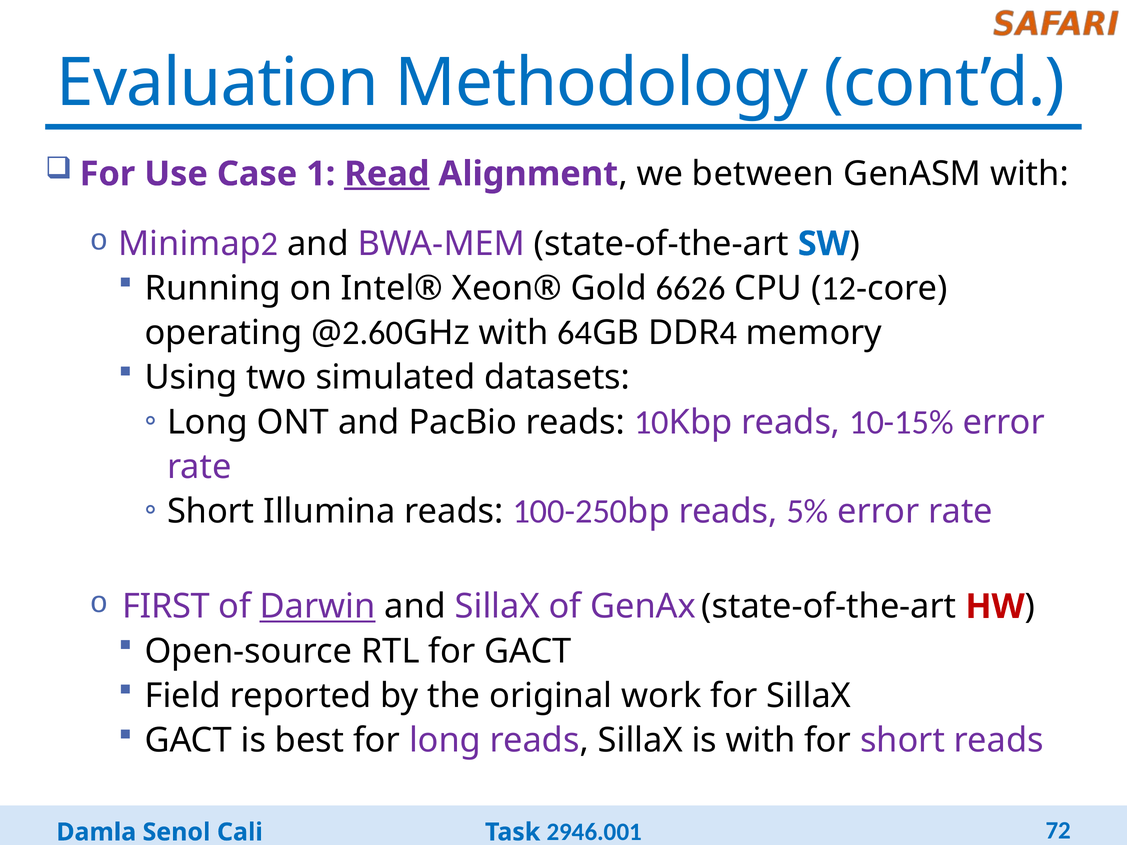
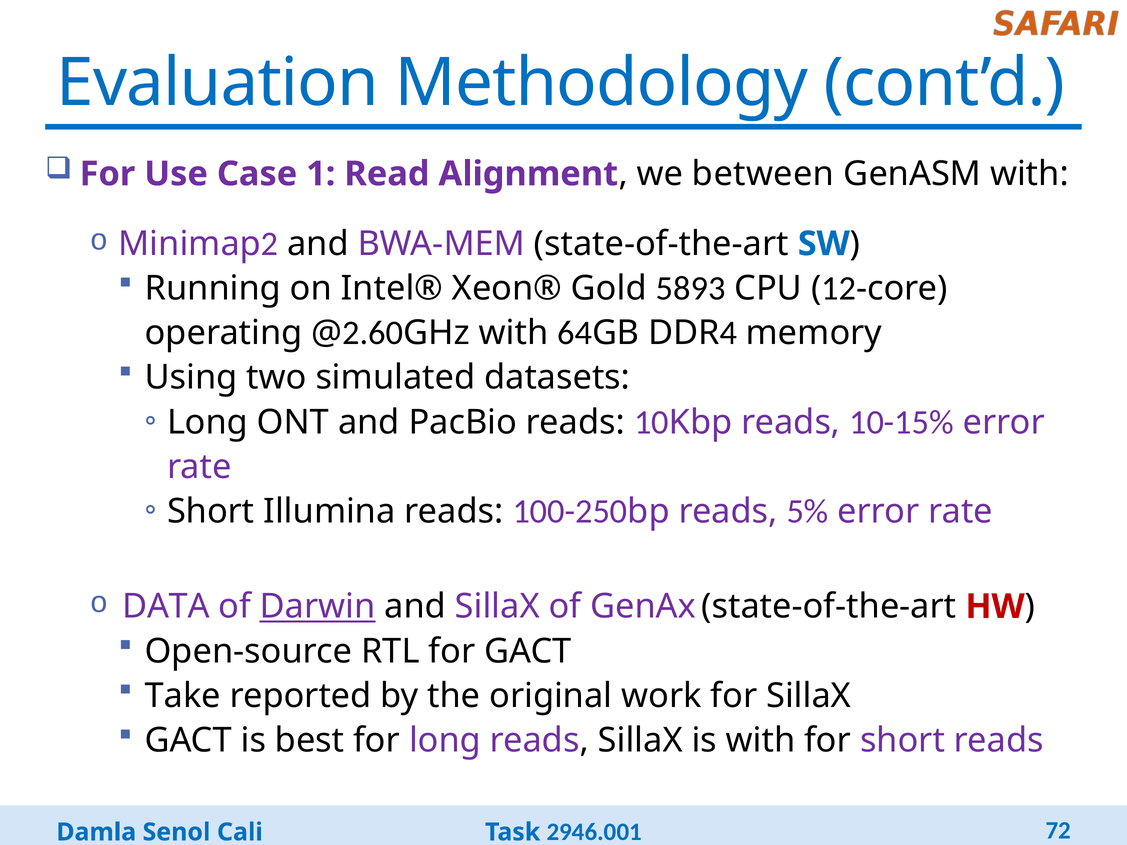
Read underline: present -> none
6626: 6626 -> 5893
FIRST: FIRST -> DATA
Field: Field -> Take
